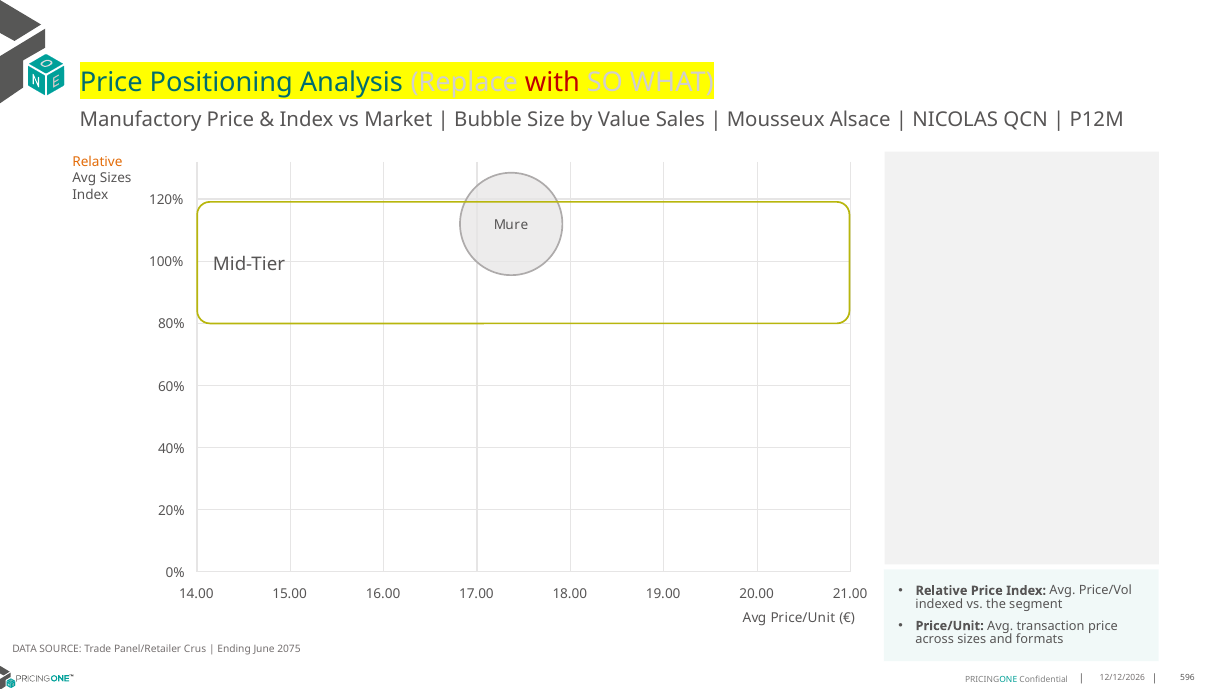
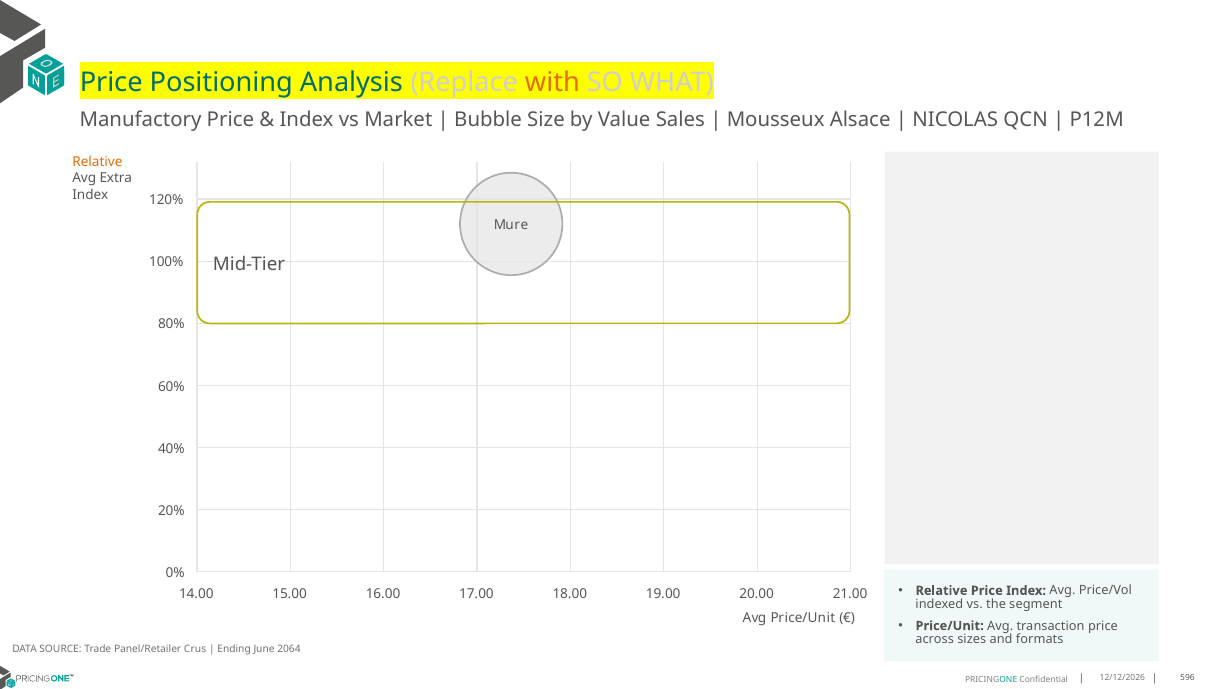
with colour: red -> orange
Avg Sizes: Sizes -> Extra
2075: 2075 -> 2064
